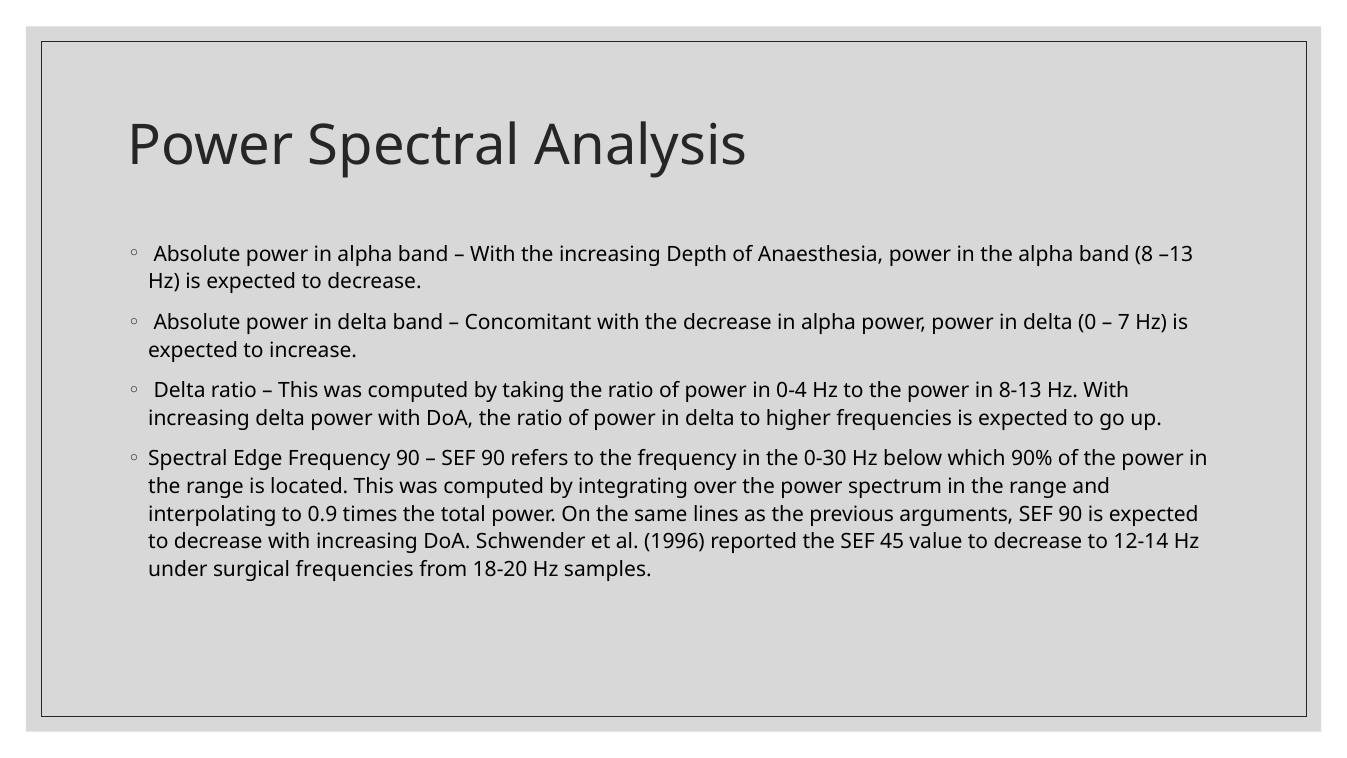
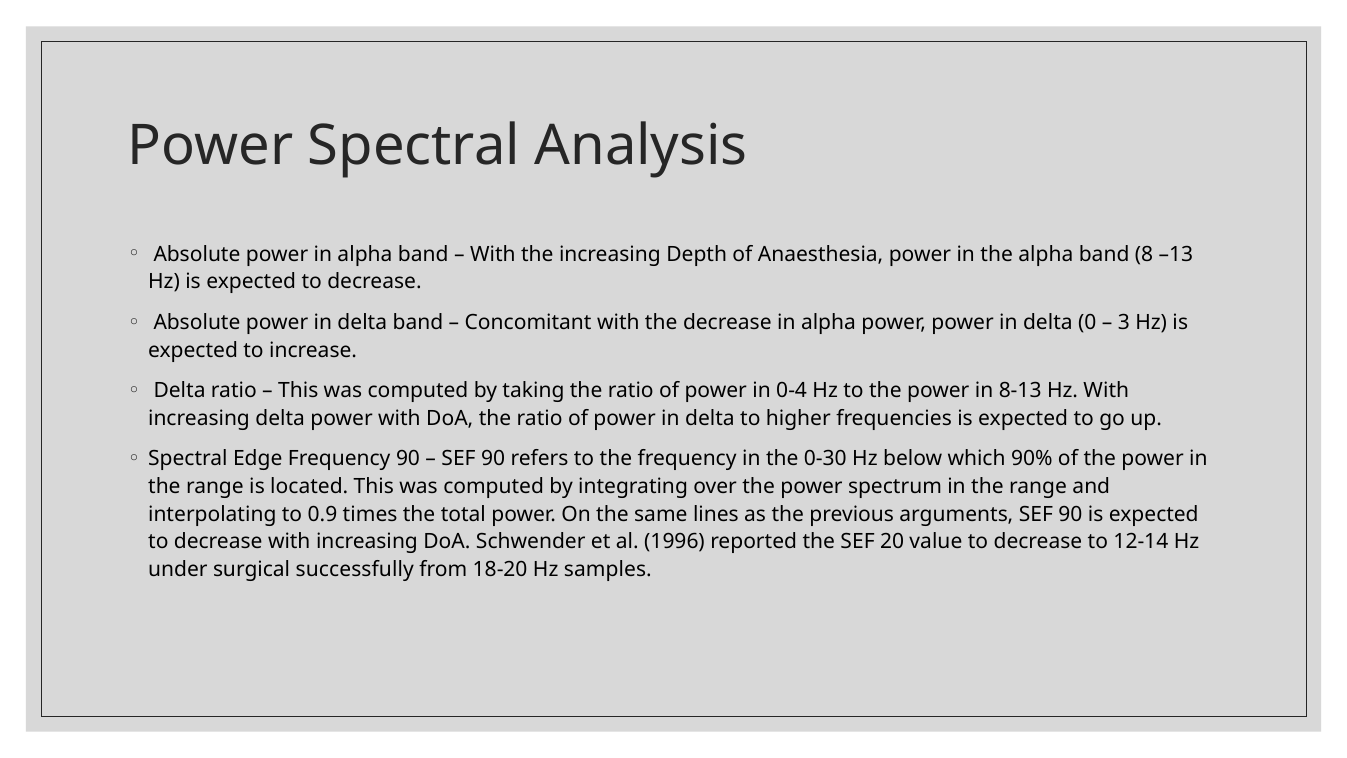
7: 7 -> 3
45: 45 -> 20
surgical frequencies: frequencies -> successfully
